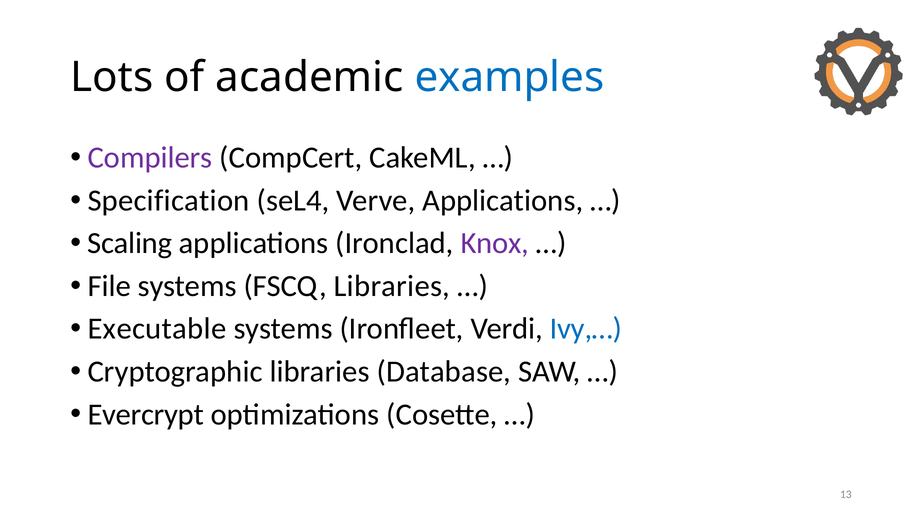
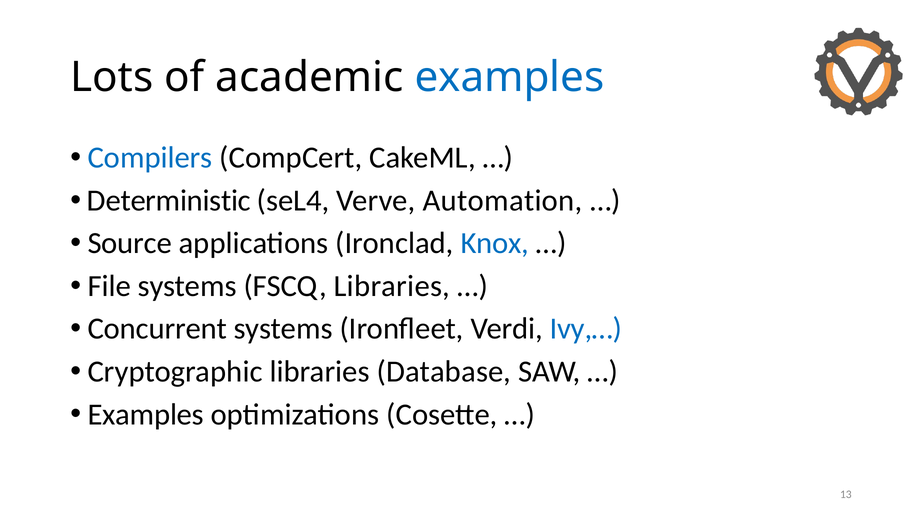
Compilers colour: purple -> blue
Specification: Specification -> Deterministic
Verve Applications: Applications -> Automation
Scaling: Scaling -> Source
Knox colour: purple -> blue
Executable: Executable -> Concurrent
Evercrypt at (146, 415): Evercrypt -> Examples
